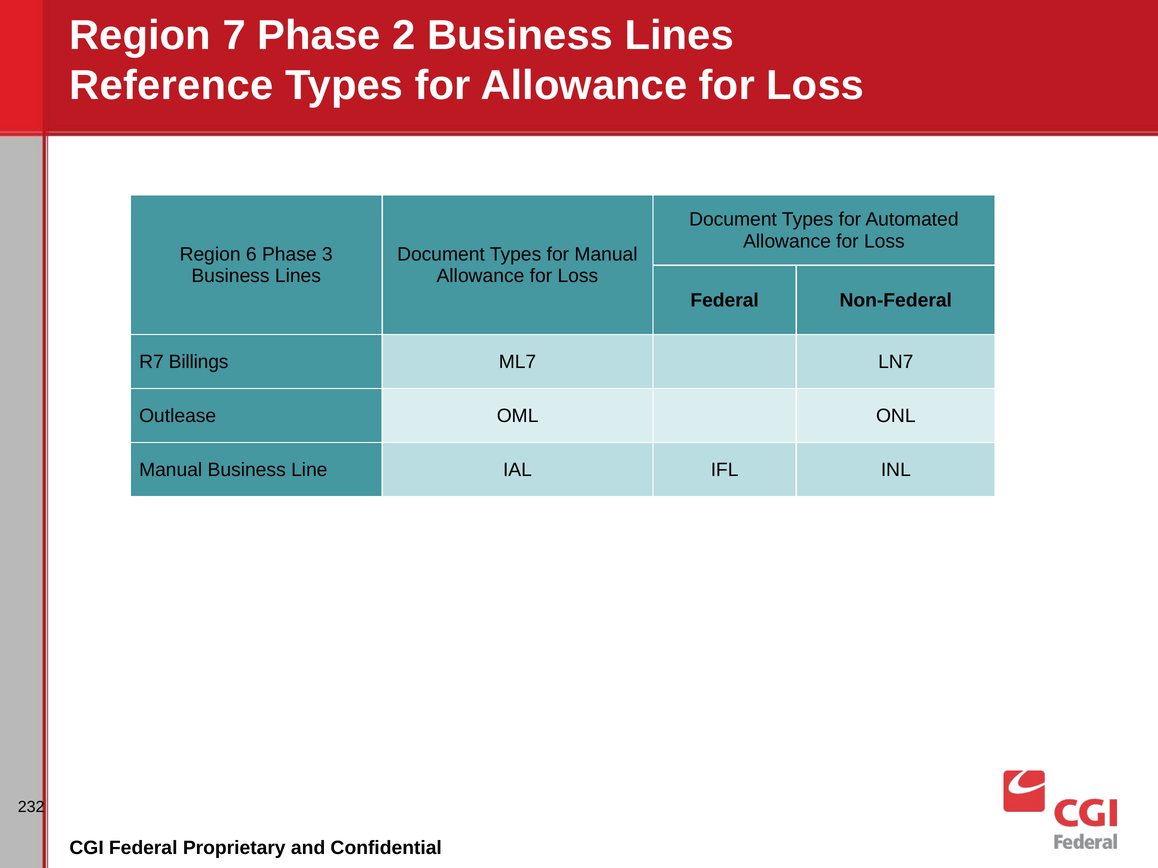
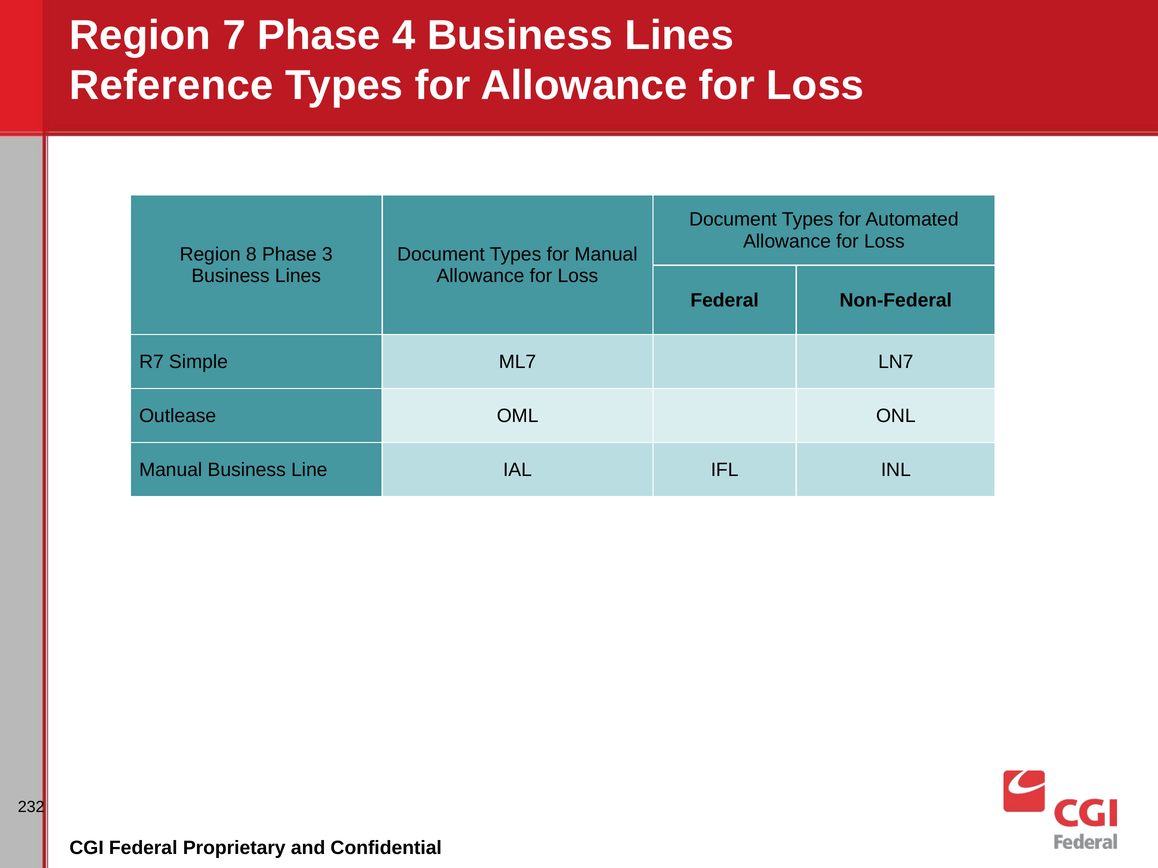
2: 2 -> 4
6: 6 -> 8
Billings: Billings -> Simple
